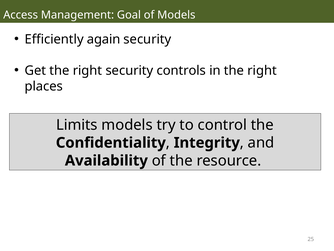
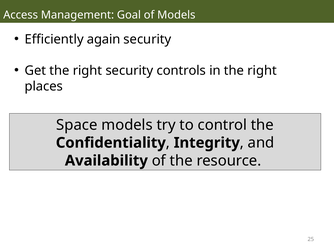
Limits: Limits -> Space
